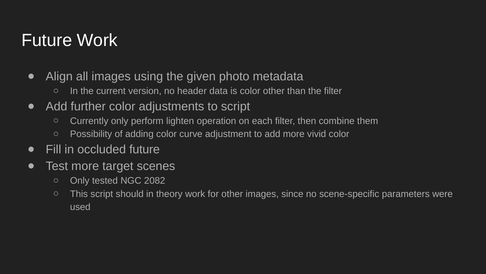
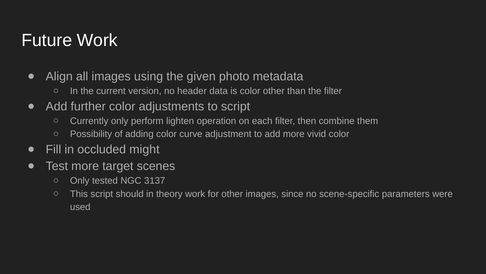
occluded future: future -> might
2082: 2082 -> 3137
